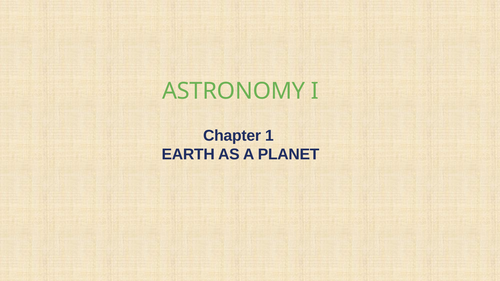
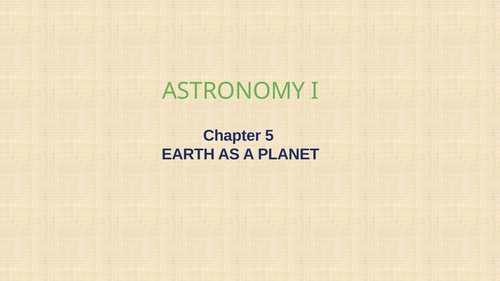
1: 1 -> 5
